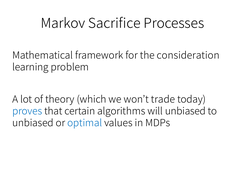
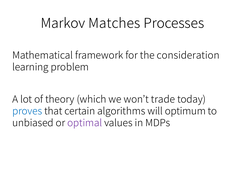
Sacrifice: Sacrifice -> Matches
will unbiased: unbiased -> optimum
optimal colour: blue -> purple
